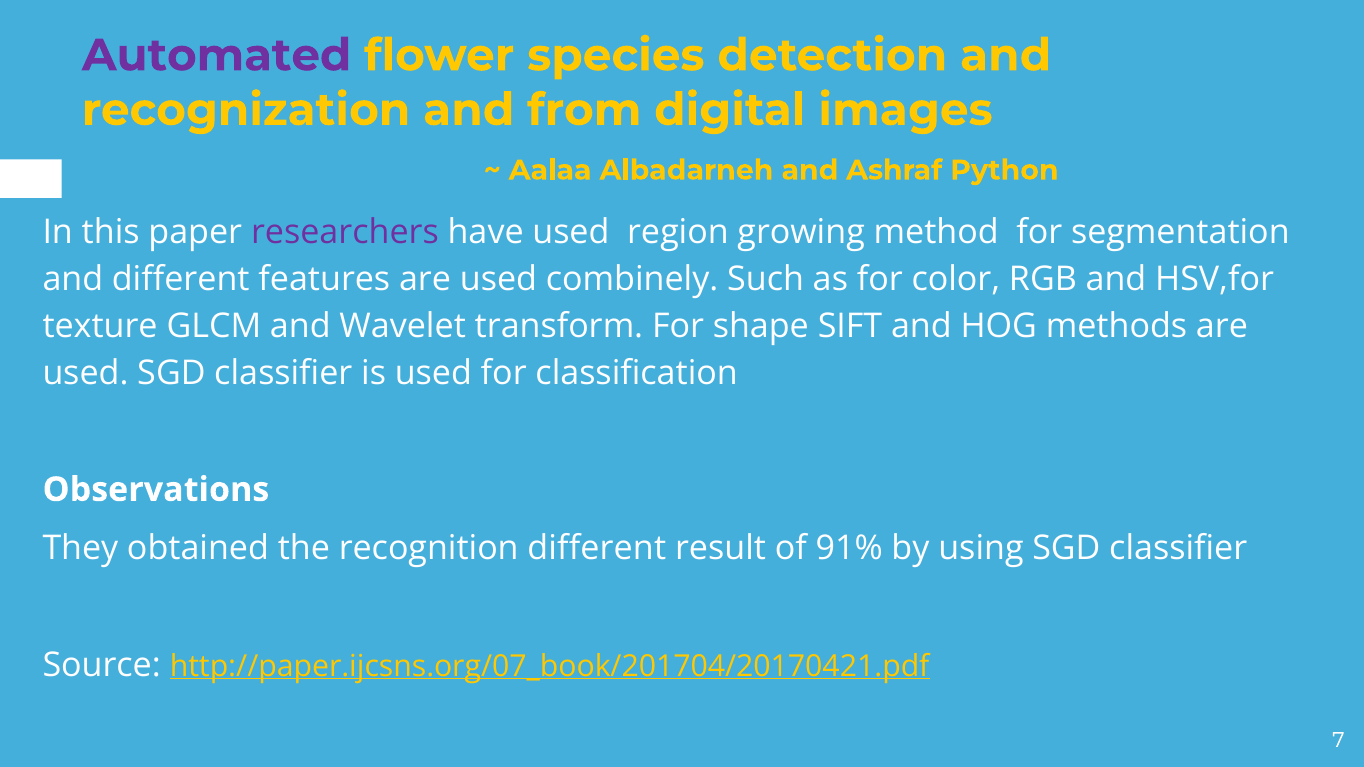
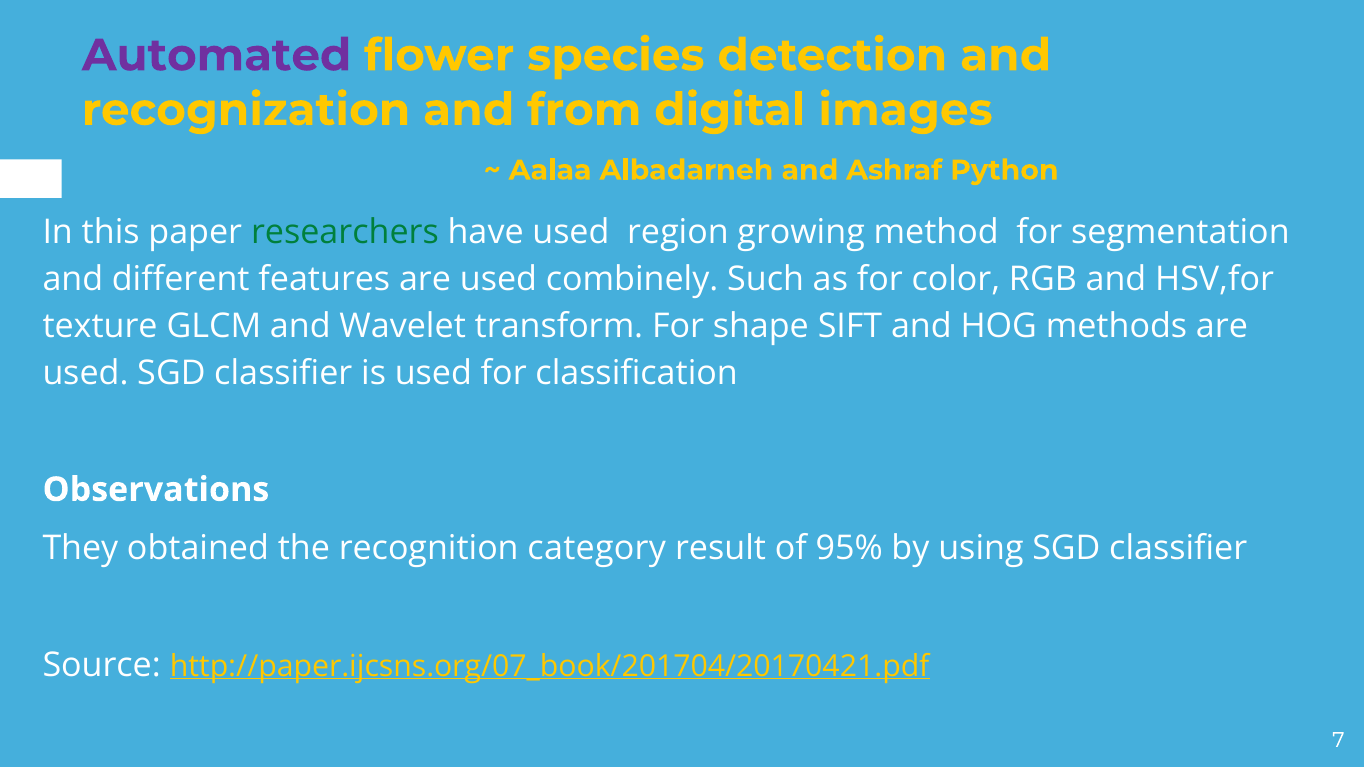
researchers colour: purple -> green
recognition different: different -> category
91%: 91% -> 95%
